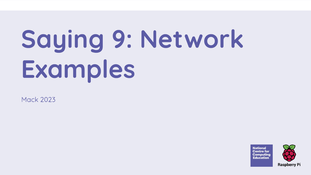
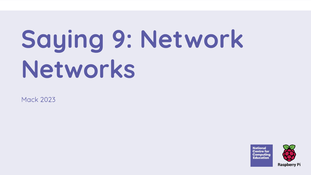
Examples: Examples -> Networks
